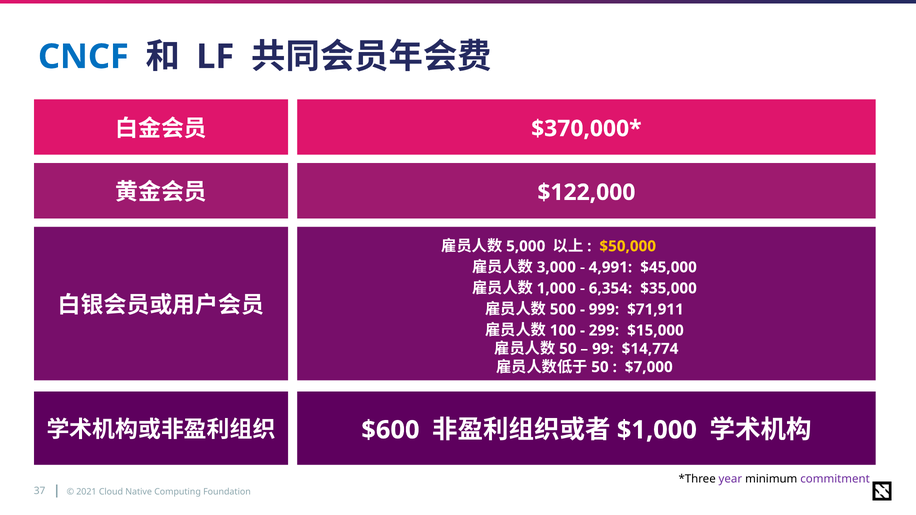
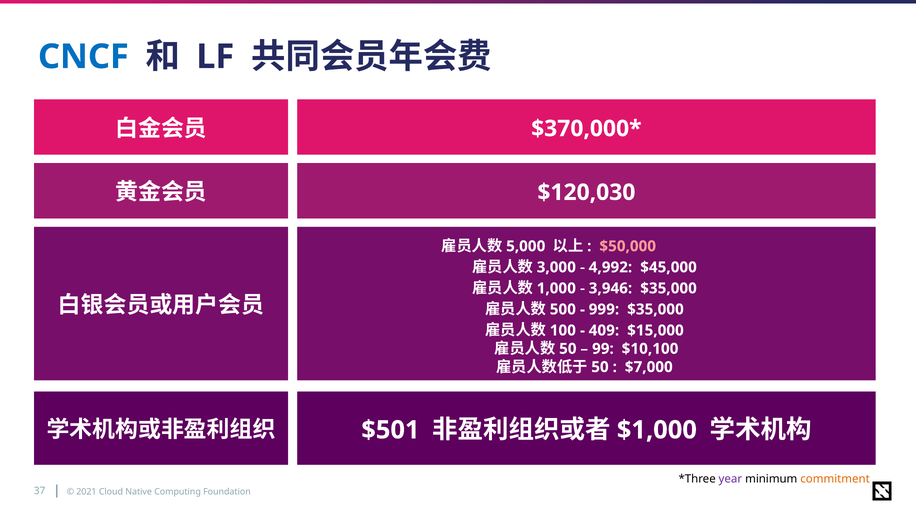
$122,000: $122,000 -> $120,030
$50,000 colour: yellow -> pink
4,991: 4,991 -> 4,992
6,354: 6,354 -> 3,946
999 $71,911: $71,911 -> $35,000
299: 299 -> 409
$14,774: $14,774 -> $10,100
$600: $600 -> $501
commitment colour: purple -> orange
